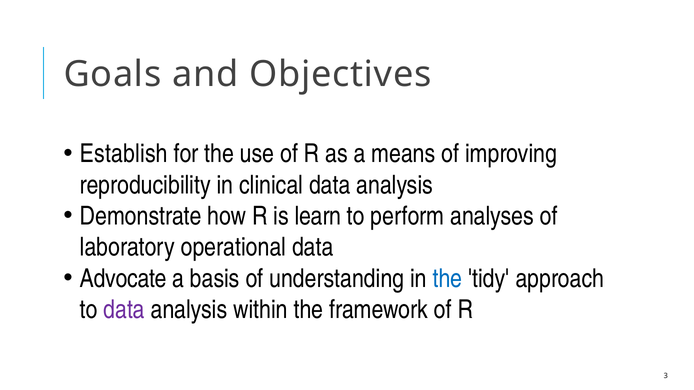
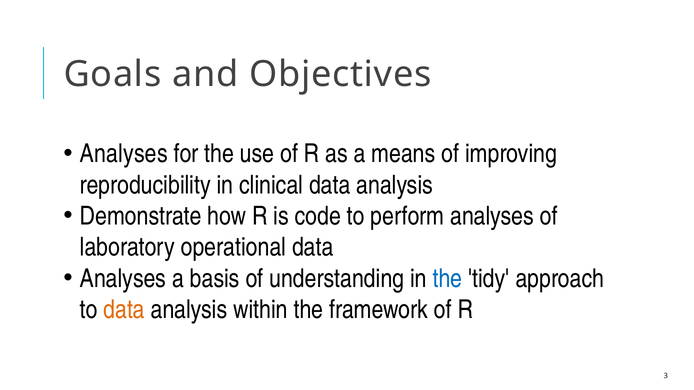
Establish at (124, 154): Establish -> Analyses
learn: learn -> code
Advocate at (123, 279): Advocate -> Analyses
data at (124, 310) colour: purple -> orange
